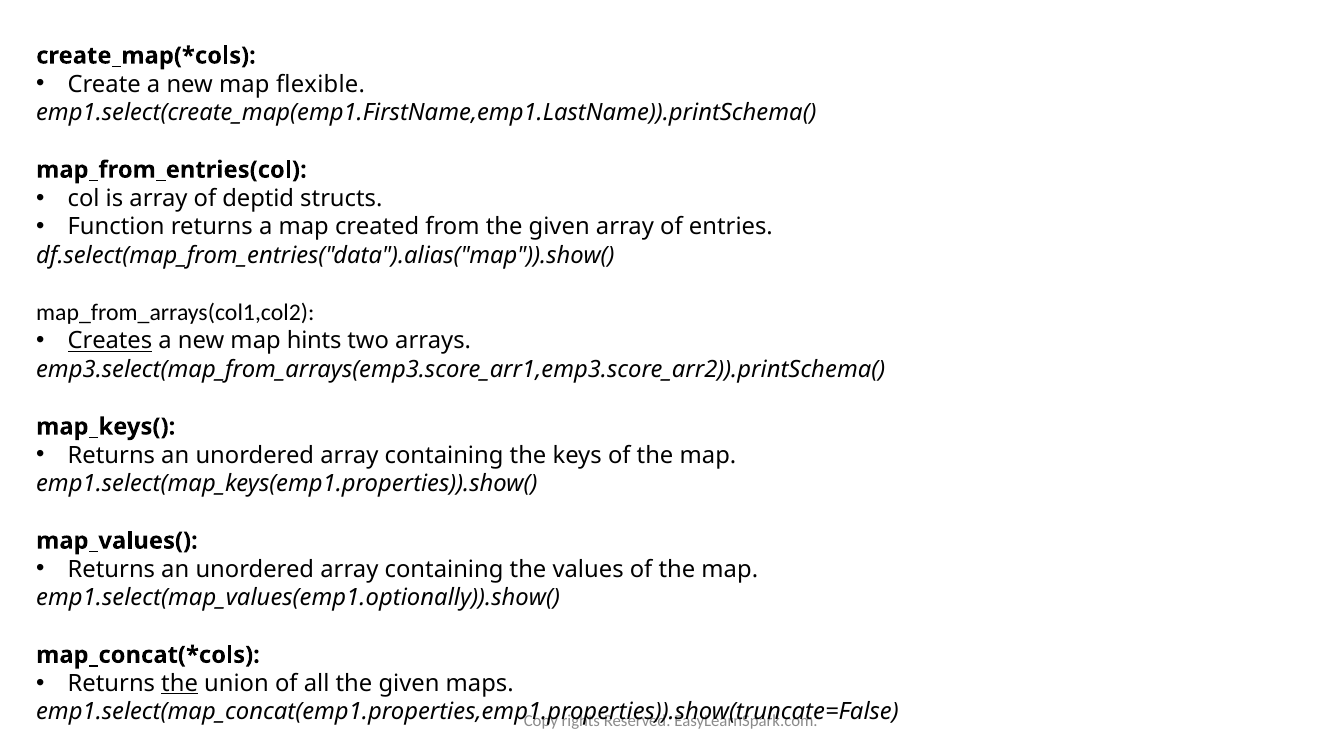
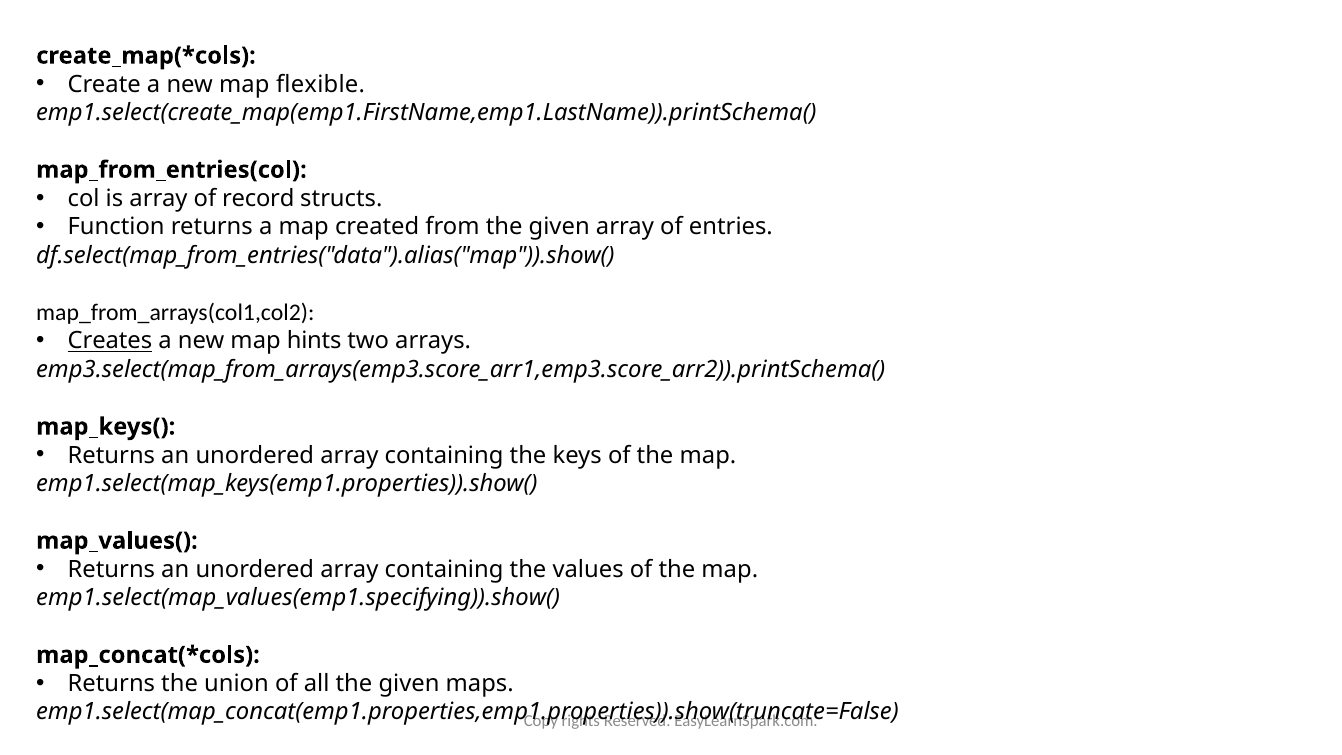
deptid: deptid -> record
emp1.select(map_values(emp1.optionally)).show(: emp1.select(map_values(emp1.optionally)).show( -> emp1.select(map_values(emp1.specifying)).show(
the at (180, 683) underline: present -> none
